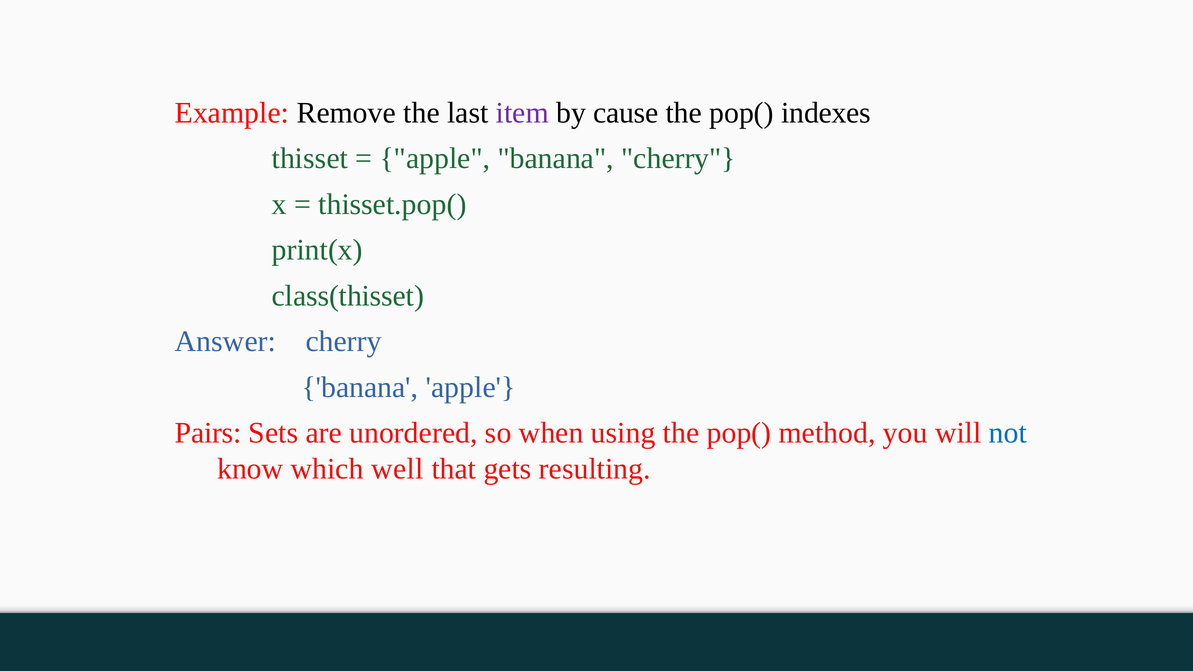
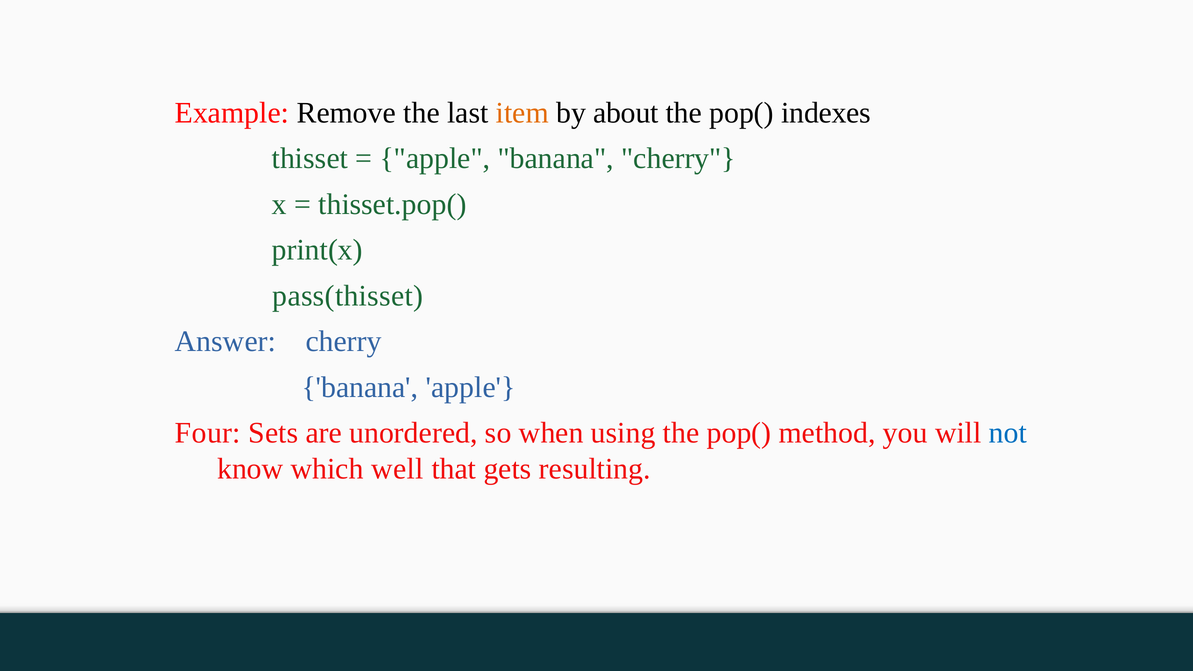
item colour: purple -> orange
cause: cause -> about
class(thisset: class(thisset -> pass(thisset
Pairs: Pairs -> Four
